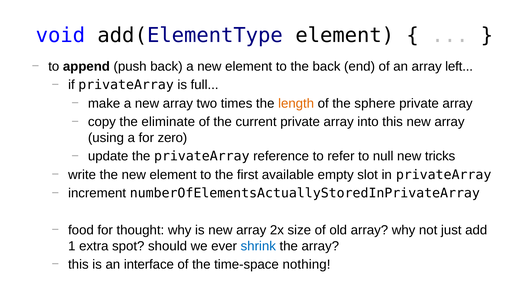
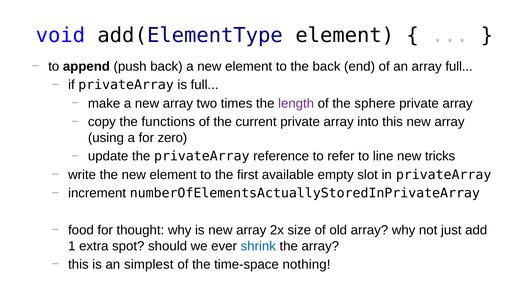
array left: left -> full
length colour: orange -> purple
eliminate: eliminate -> functions
null: null -> line
interface: interface -> simplest
